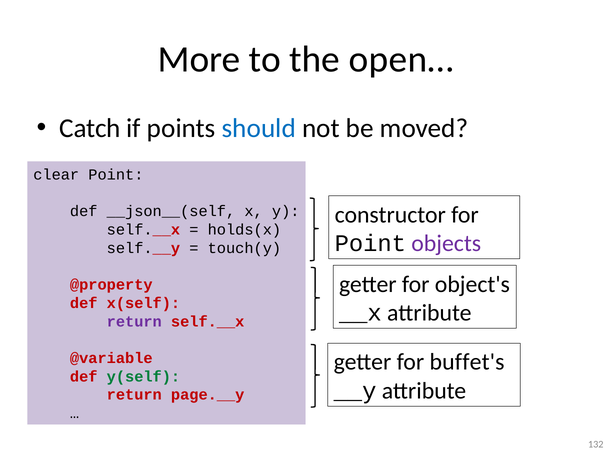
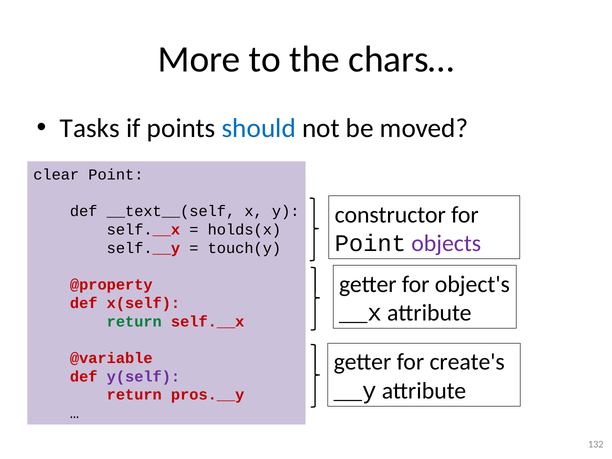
open…: open… -> chars…
Catch: Catch -> Tasks
__json__(self: __json__(self -> __text__(self
return at (134, 321) colour: purple -> green
buffet's: buffet's -> create's
y(self colour: green -> purple
page.__y: page.__y -> pros.__y
